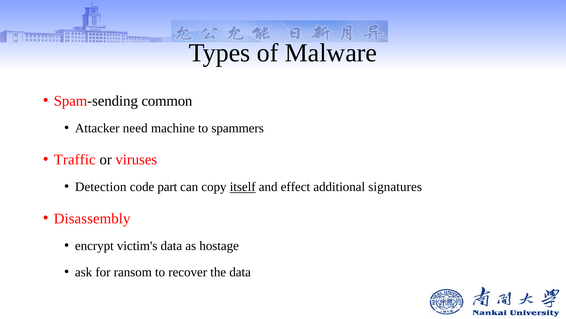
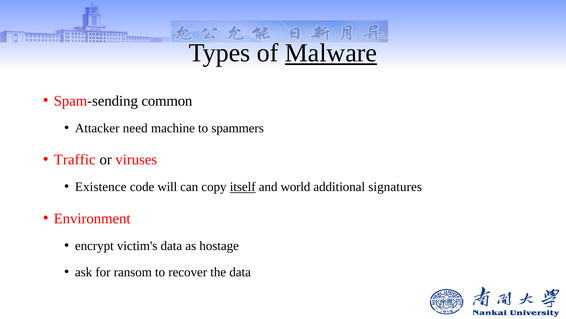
Malware underline: none -> present
Detection: Detection -> Existence
part: part -> will
effect: effect -> world
Disassembly: Disassembly -> Environment
